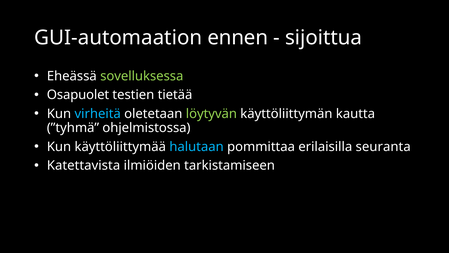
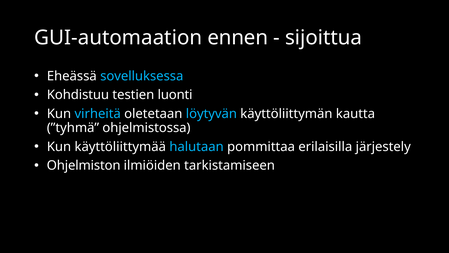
sovelluksessa colour: light green -> light blue
Osapuolet: Osapuolet -> Kohdistuu
tietää: tietää -> luonti
löytyvän colour: light green -> light blue
seuranta: seuranta -> järjestely
Katettavista: Katettavista -> Ohjelmiston
